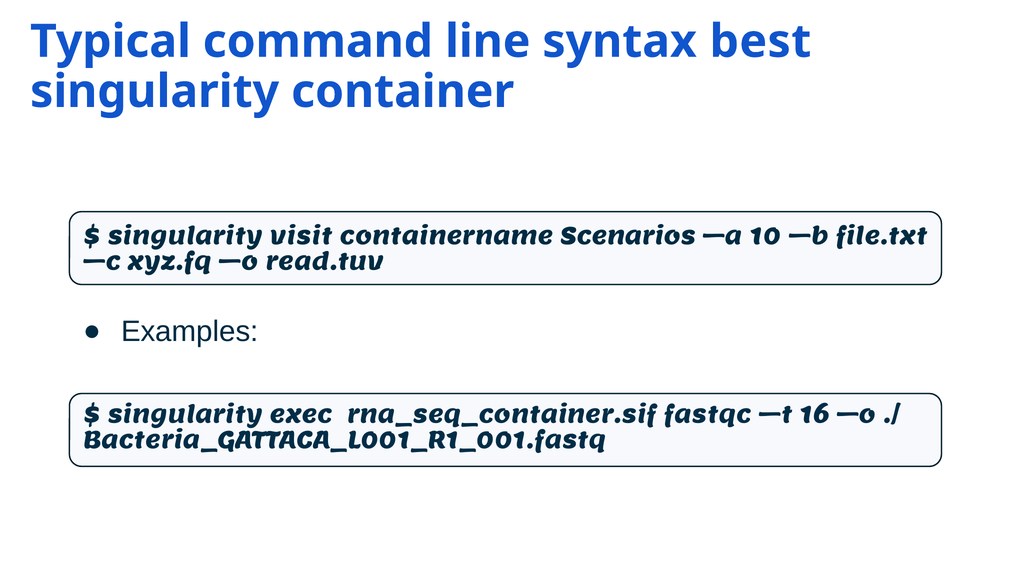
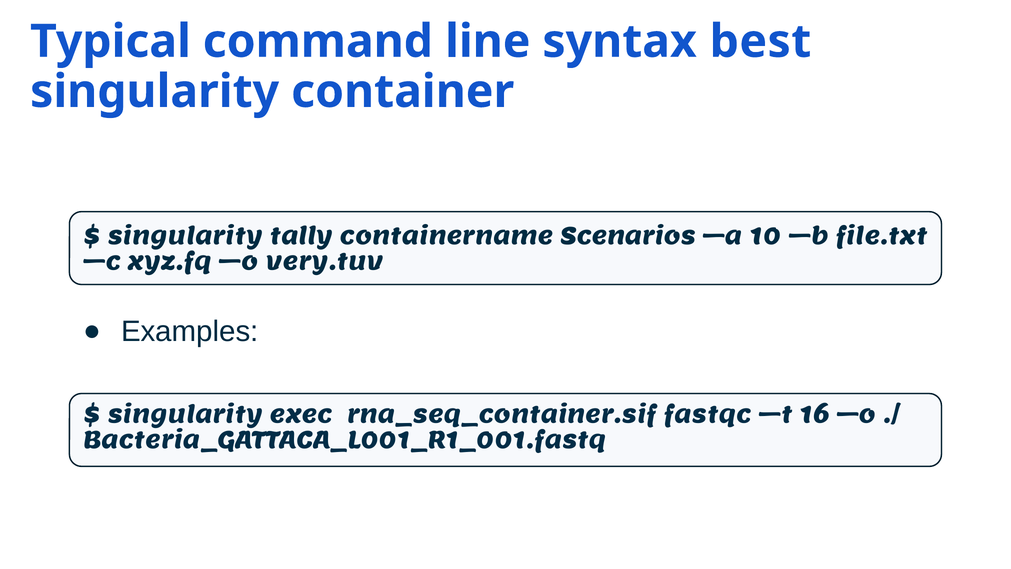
visit: visit -> tally
read.tuv: read.tuv -> very.tuv
